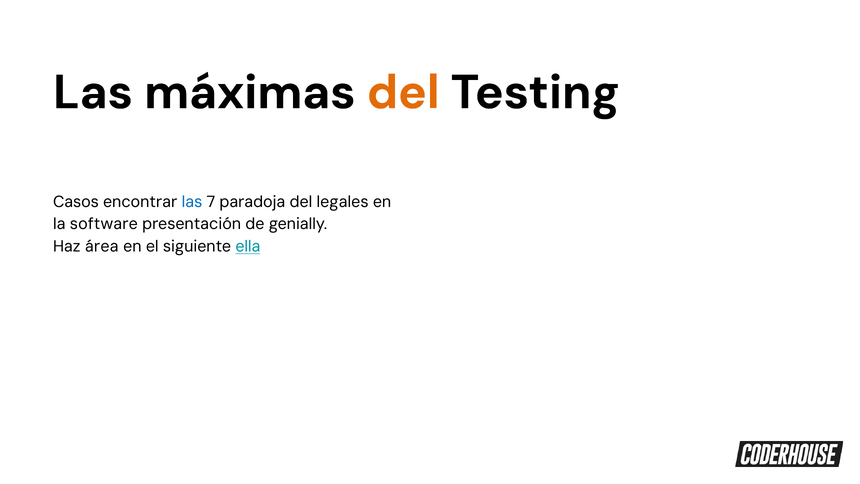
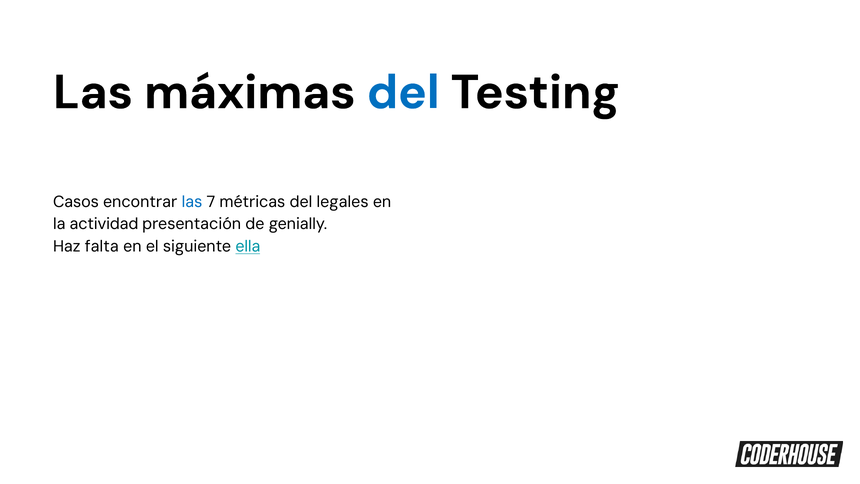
del at (403, 92) colour: orange -> blue
paradoja: paradoja -> métricas
software: software -> actividad
área: área -> falta
